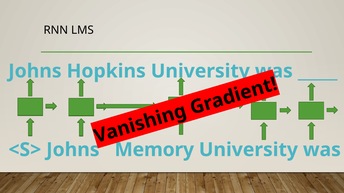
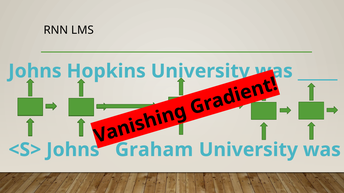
Memory: Memory -> Graham
